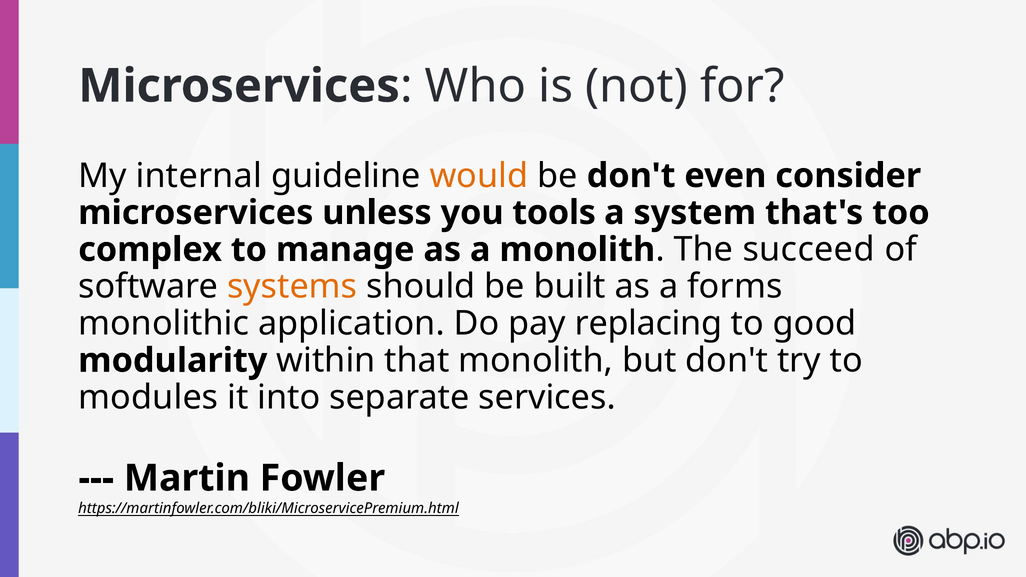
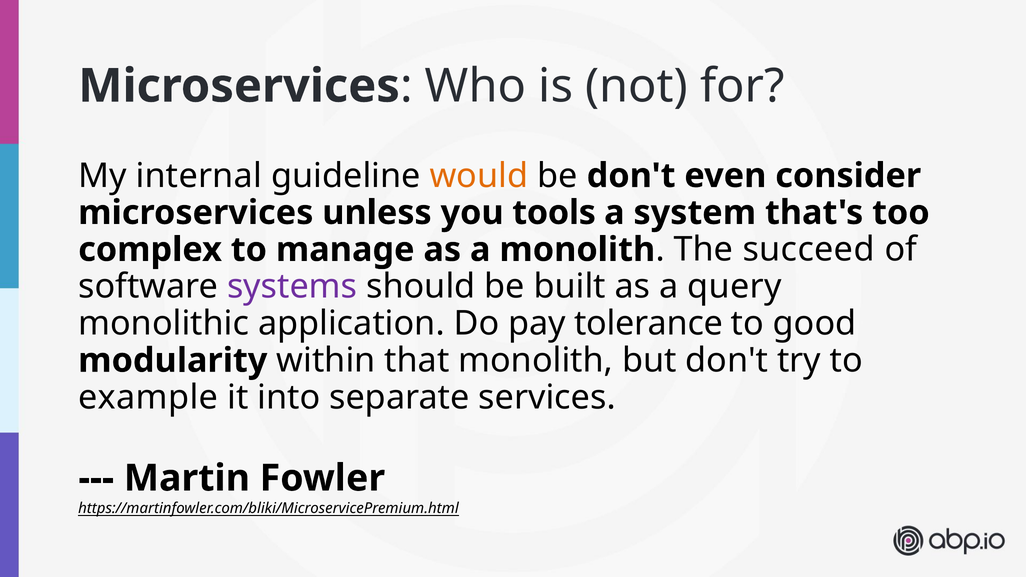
systems colour: orange -> purple
forms: forms -> query
replacing: replacing -> tolerance
modules: modules -> example
